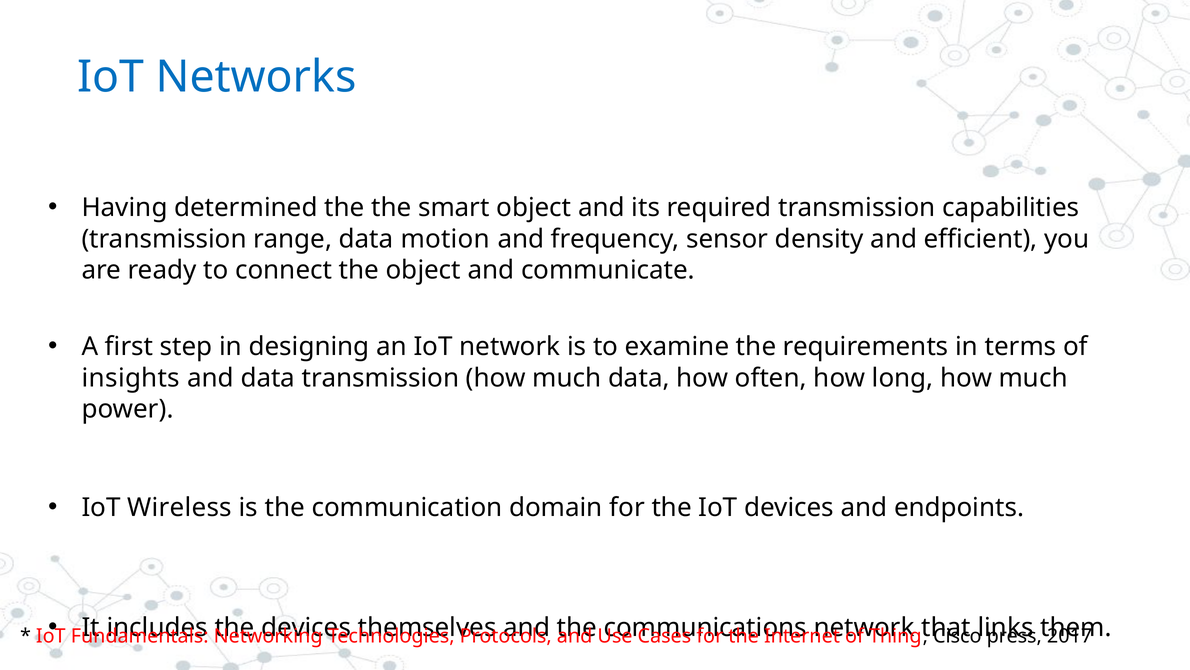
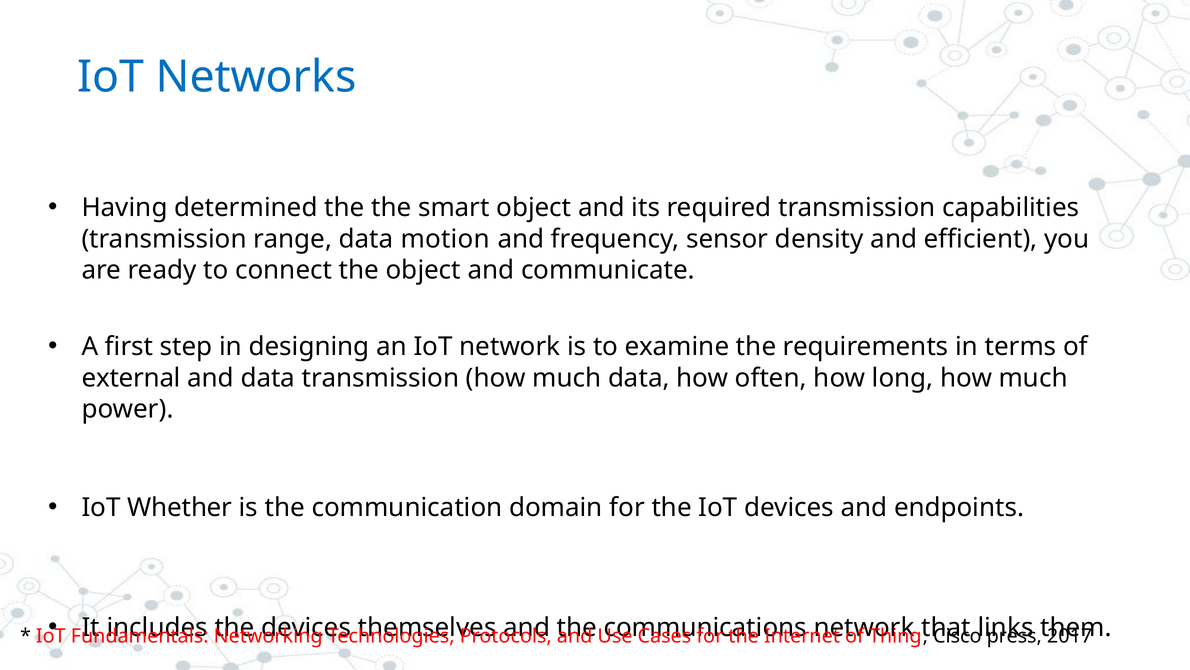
insights: insights -> external
Wireless: Wireless -> Whether
